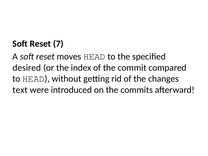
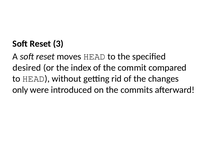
7: 7 -> 3
text: text -> only
